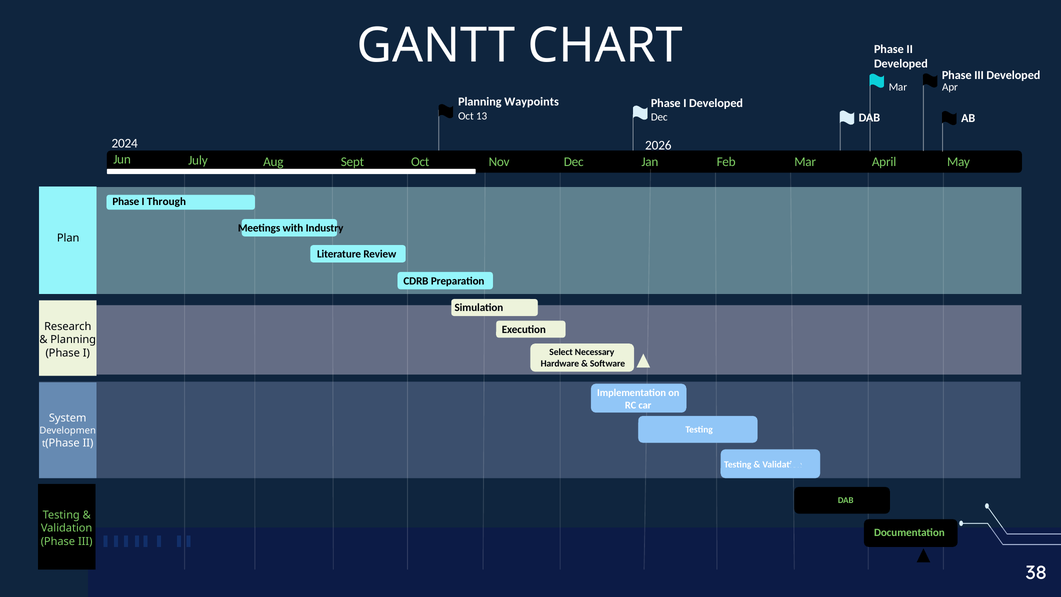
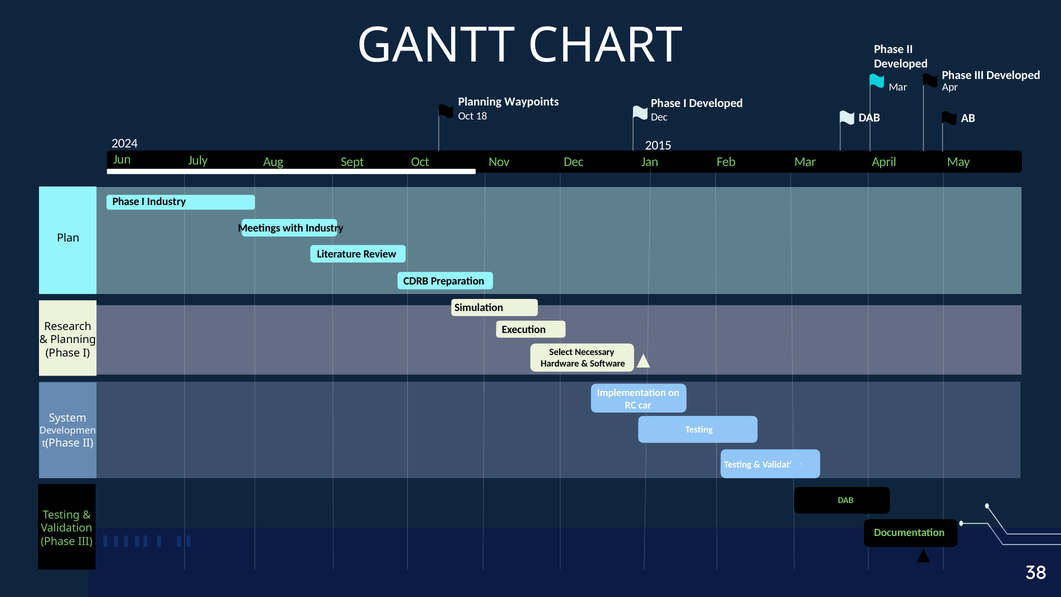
13: 13 -> 18
2026: 2026 -> 2015
I Through: Through -> Industry
